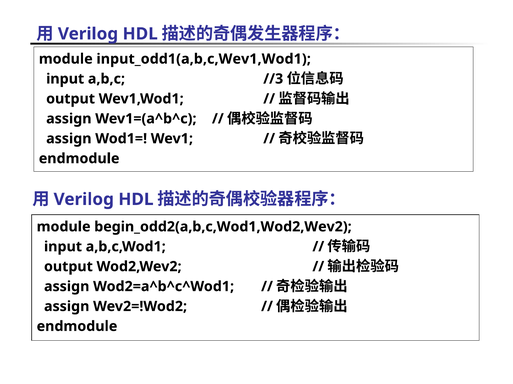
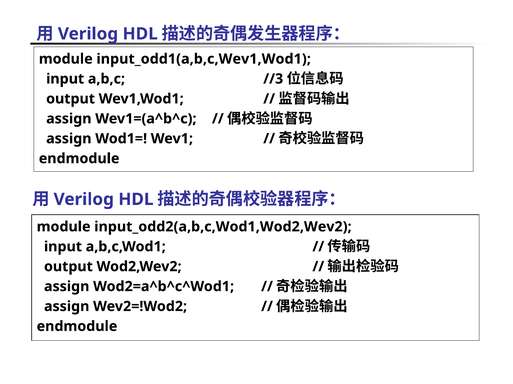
begin_odd2(a,b,c,Wod1,Wod2,Wev2: begin_odd2(a,b,c,Wod1,Wod2,Wev2 -> input_odd2(a,b,c,Wod1,Wod2,Wev2
